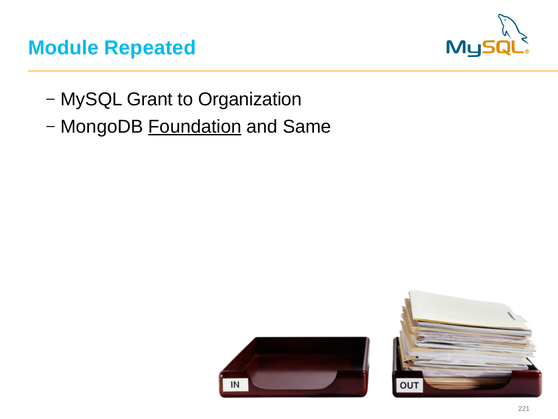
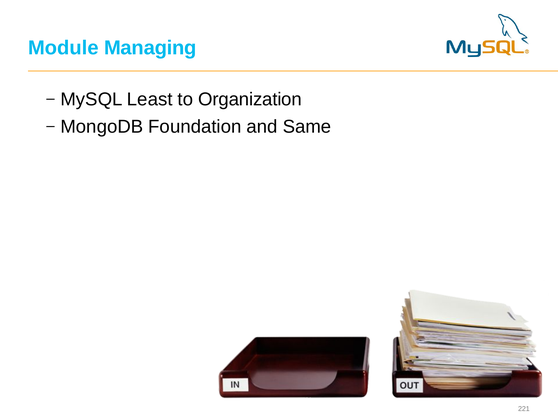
Repeated: Repeated -> Managing
Grant: Grant -> Least
Foundation underline: present -> none
